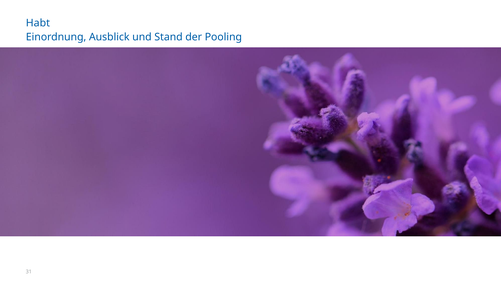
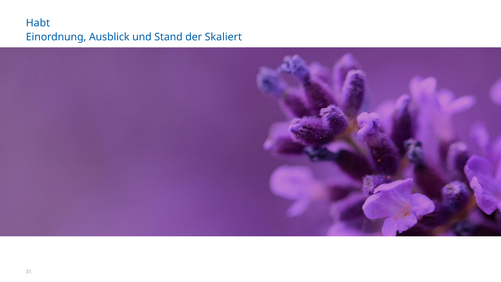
Pooling: Pooling -> Skaliert
